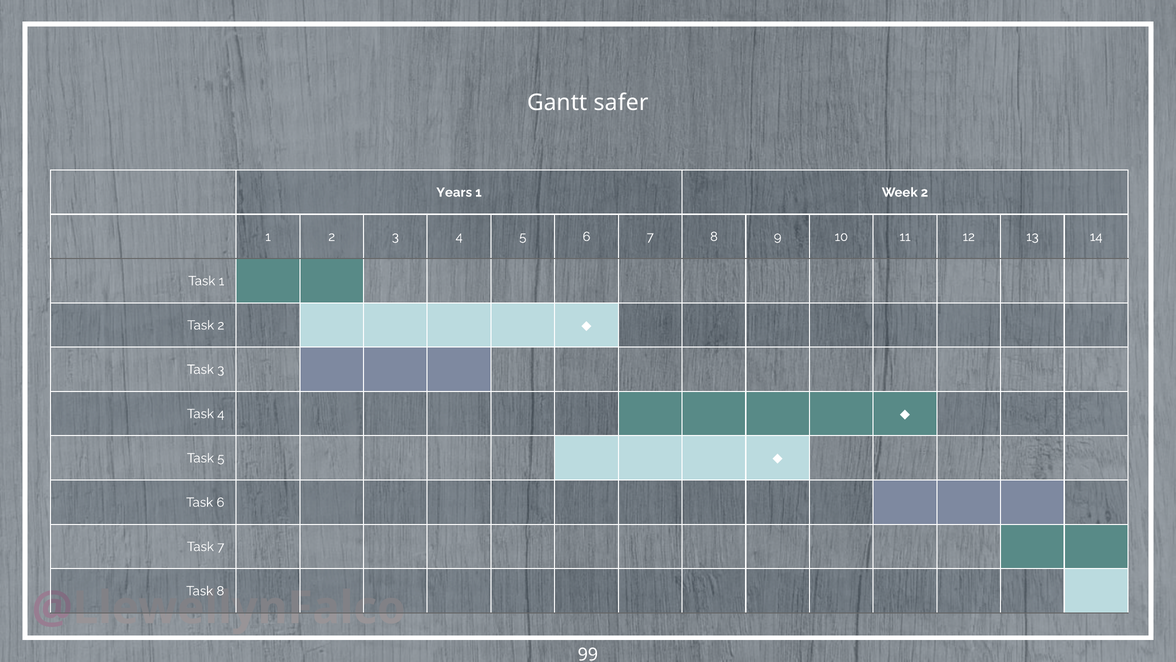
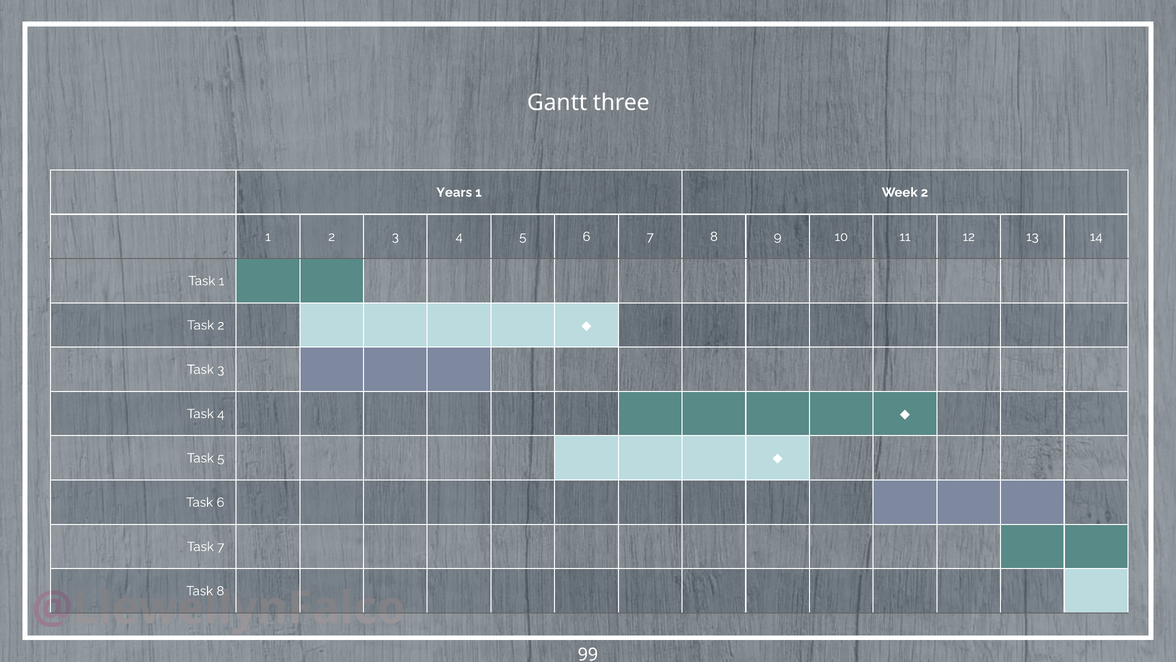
safer: safer -> three
